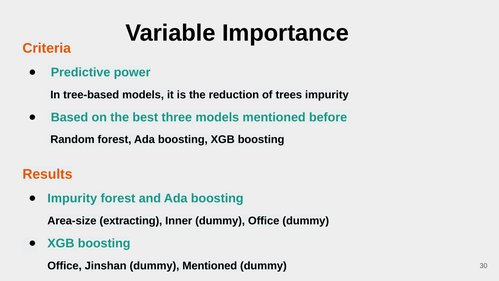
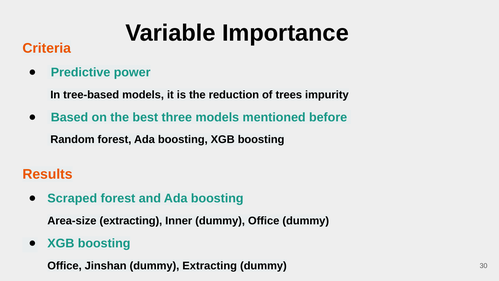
Impurity at (72, 198): Impurity -> Scraped
dummy Mentioned: Mentioned -> Extracting
